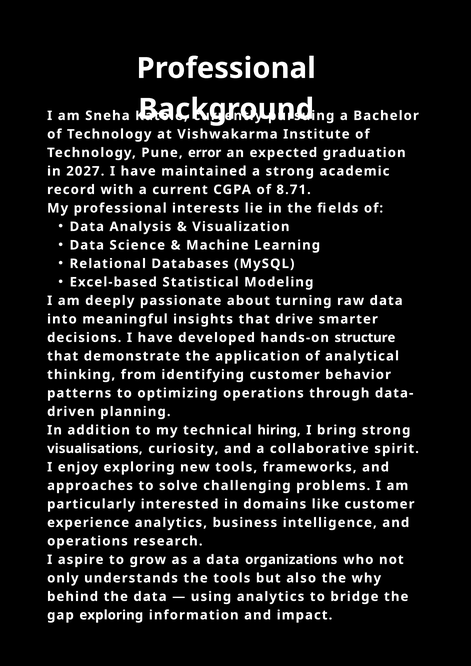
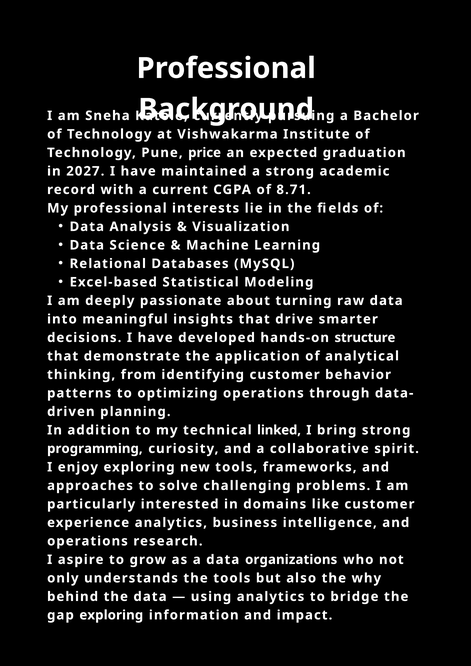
error: error -> price
hiring: hiring -> linked
visualisations: visualisations -> programming
